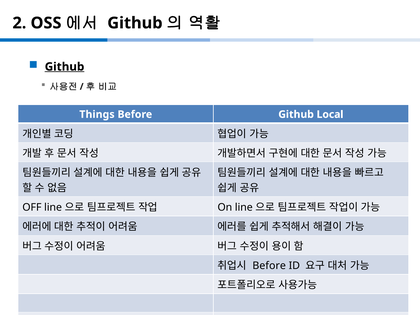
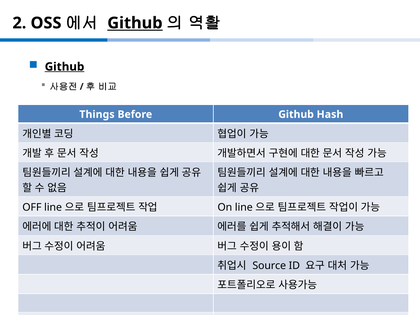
Github at (135, 23) underline: none -> present
Local: Local -> Hash
Before at (269, 266): Before -> Source
